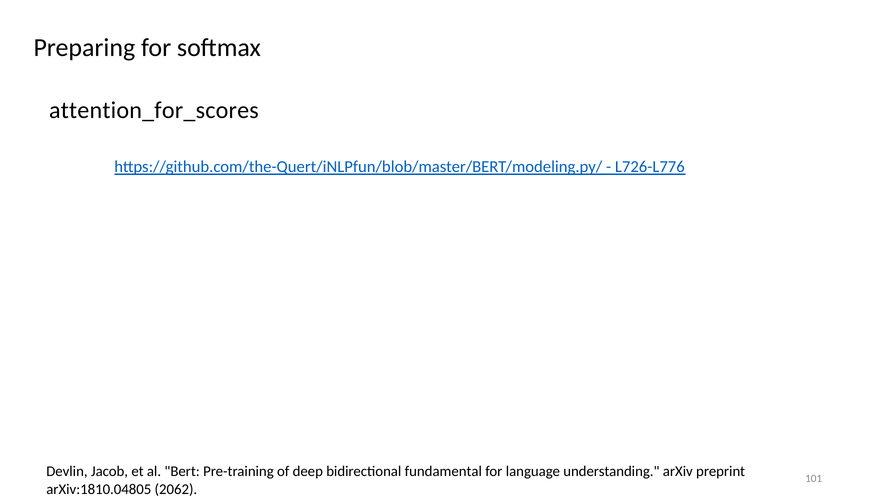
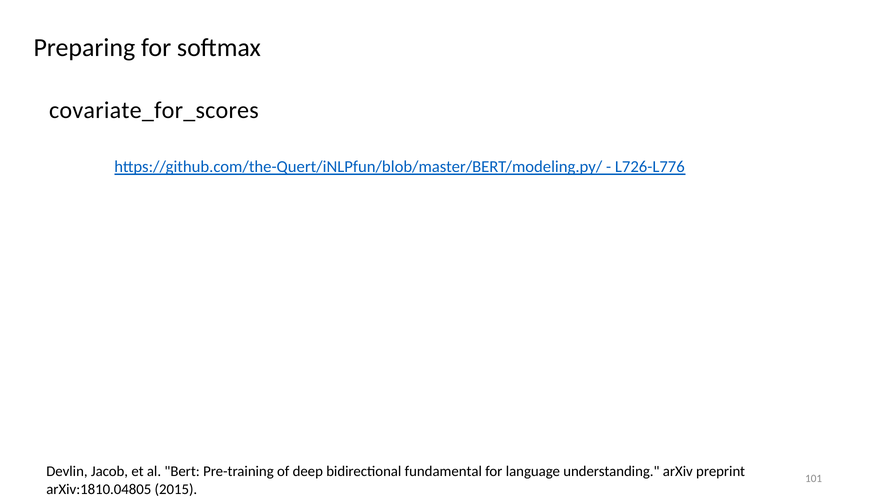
attention_for_scores: attention_for_scores -> covariate_for_scores
2062: 2062 -> 2015
